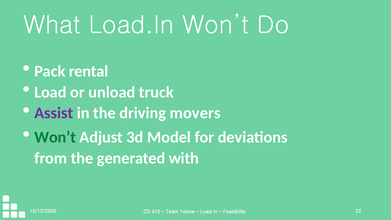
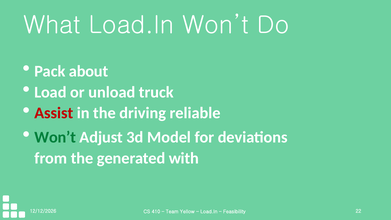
rental: rental -> about
Assist colour: purple -> red
movers: movers -> reliable
